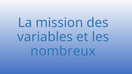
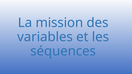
nombreux: nombreux -> séquences
